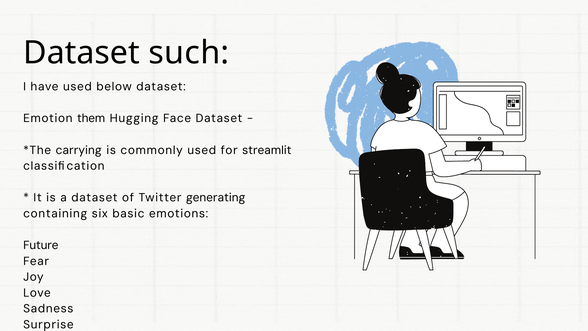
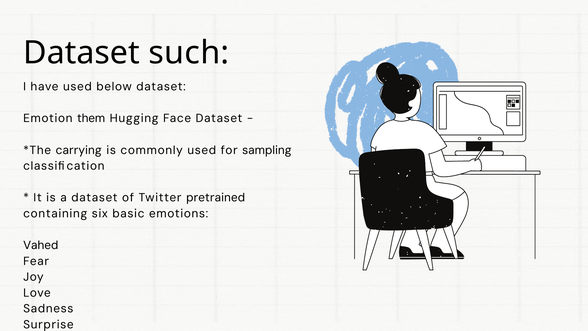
streamlit: streamlit -> sampling
generating: generating -> pretrained
Future: Future -> Vahed
